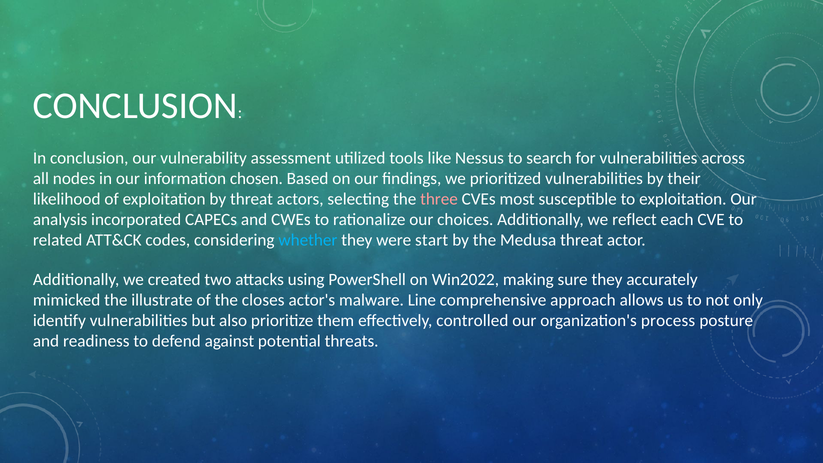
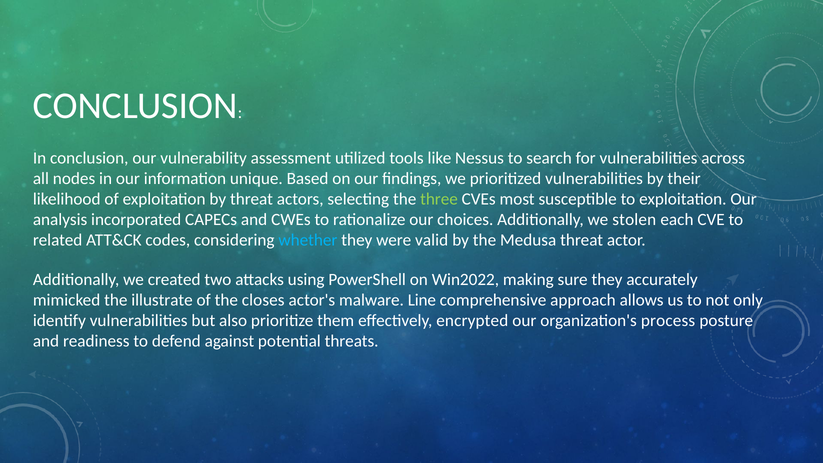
chosen: chosen -> unique
three colour: pink -> light green
reflect: reflect -> stolen
start: start -> valid
controlled: controlled -> encrypted
